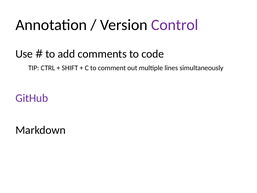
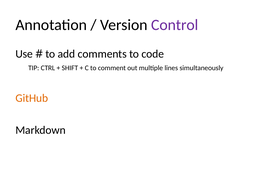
GitHub colour: purple -> orange
